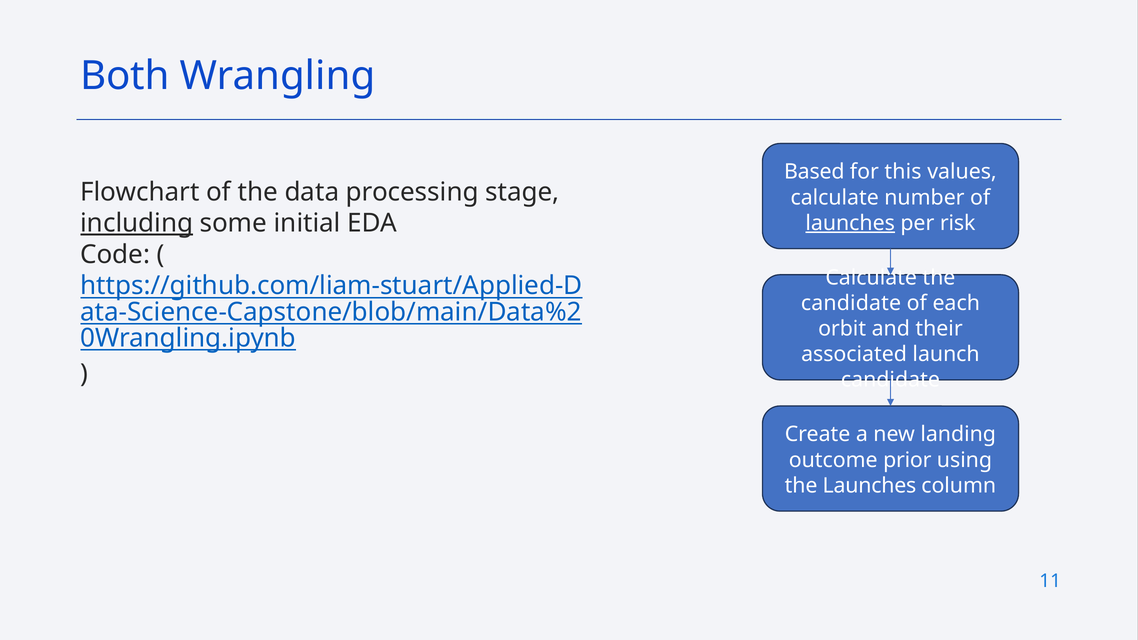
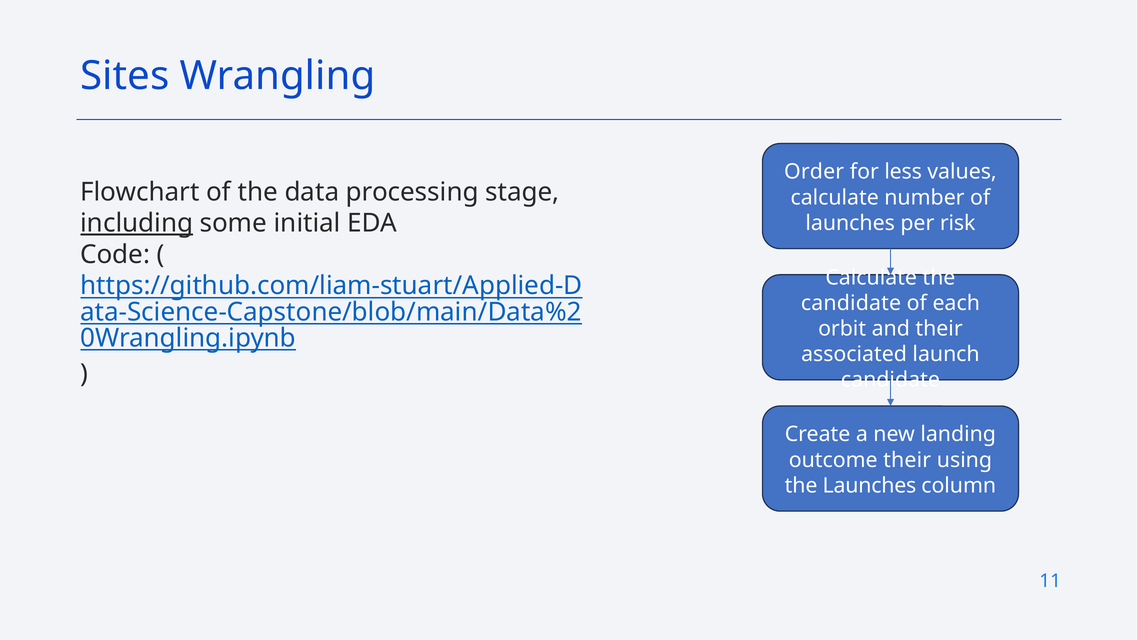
Both: Both -> Sites
Based: Based -> Order
this: this -> less
launches at (850, 223) underline: present -> none
outcome prior: prior -> their
